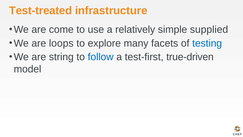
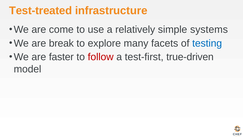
supplied: supplied -> systems
loops: loops -> break
string: string -> faster
follow colour: blue -> red
